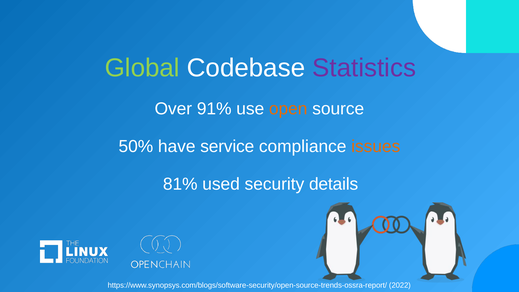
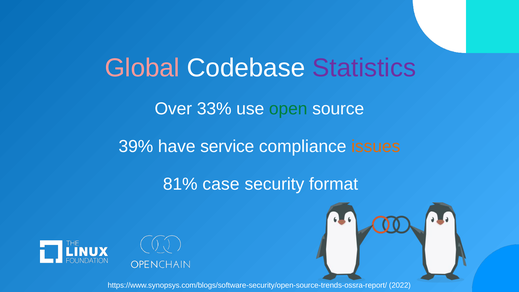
Global colour: light green -> pink
91%: 91% -> 33%
open colour: orange -> green
50%: 50% -> 39%
used: used -> case
details: details -> format
